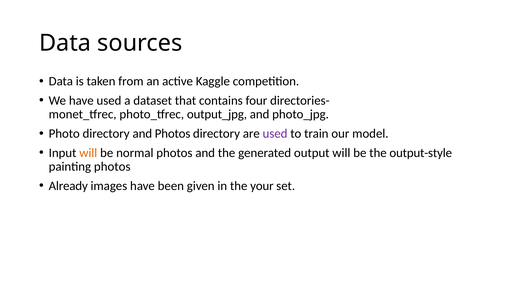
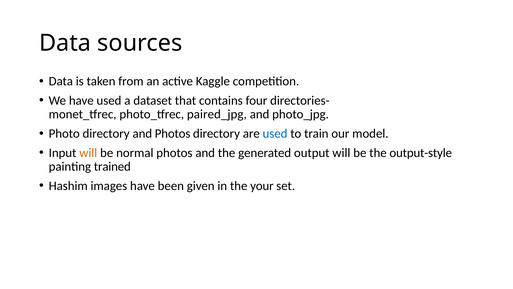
output_jpg: output_jpg -> paired_jpg
used at (275, 133) colour: purple -> blue
painting photos: photos -> trained
Already: Already -> Hashim
